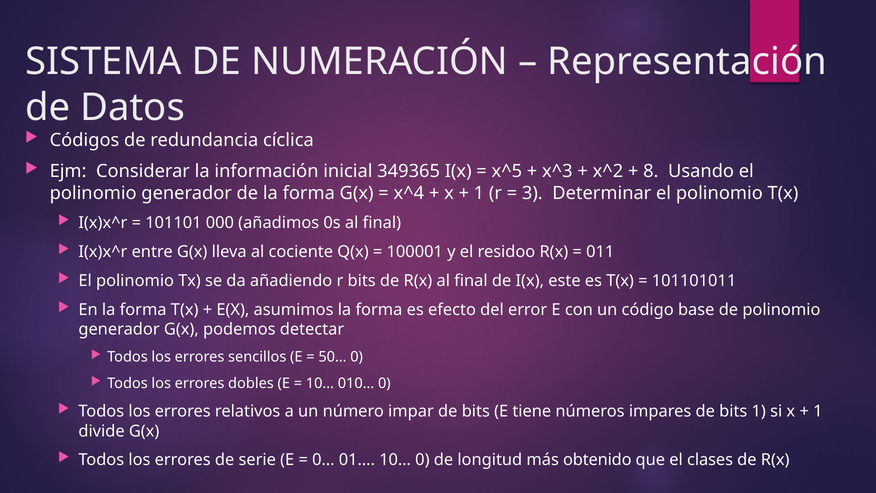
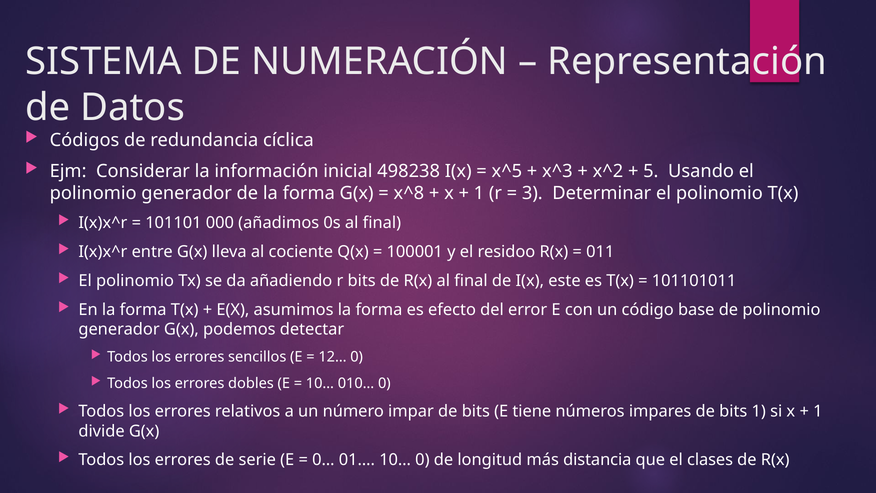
349365: 349365 -> 498238
8: 8 -> 5
x^4: x^4 -> x^8
50…: 50… -> 12…
obtenido: obtenido -> distancia
